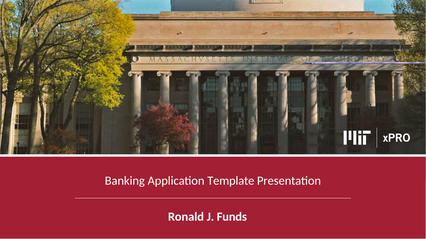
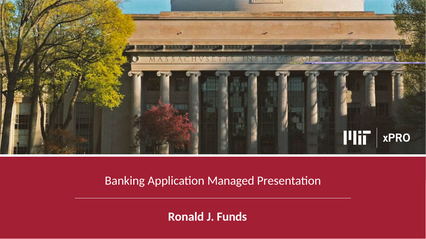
Template: Template -> Managed
